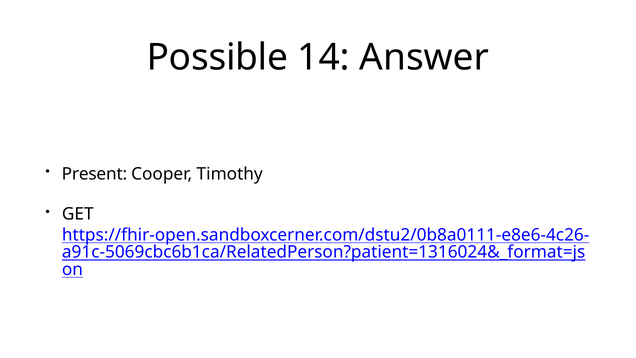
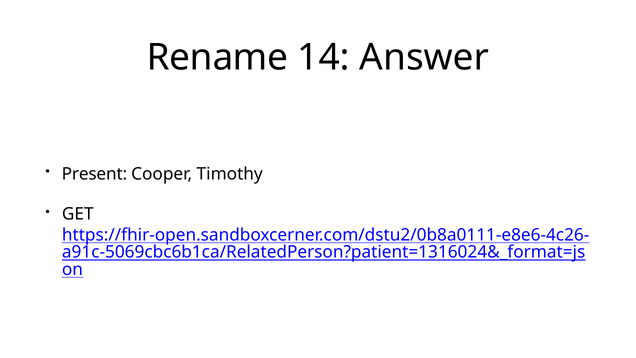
Possible: Possible -> Rename
